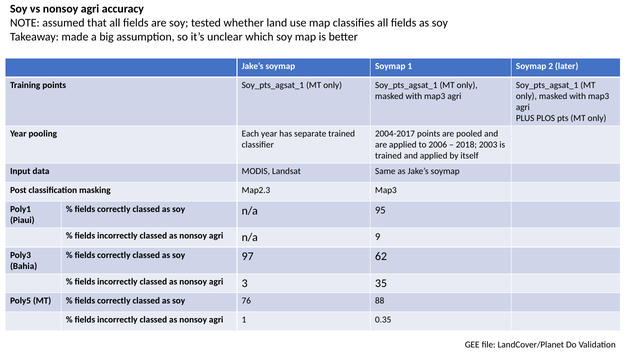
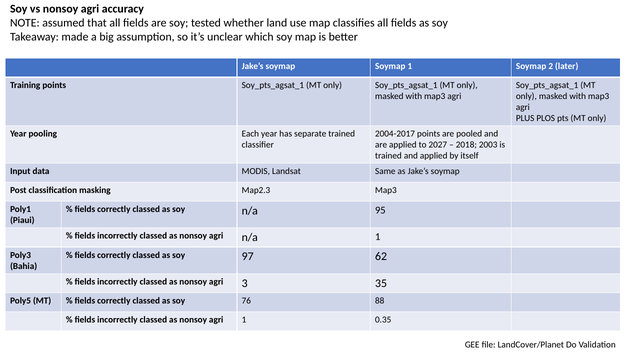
2006: 2006 -> 2027
n/a 9: 9 -> 1
